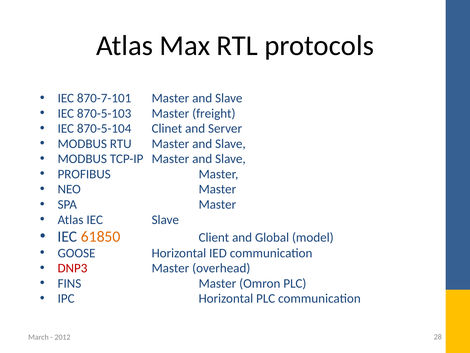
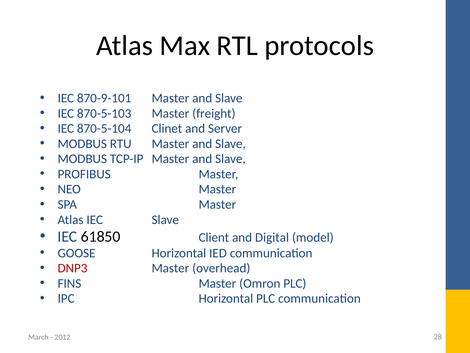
870-7-101: 870-7-101 -> 870-9-101
61850 colour: orange -> black
Global: Global -> Digital
